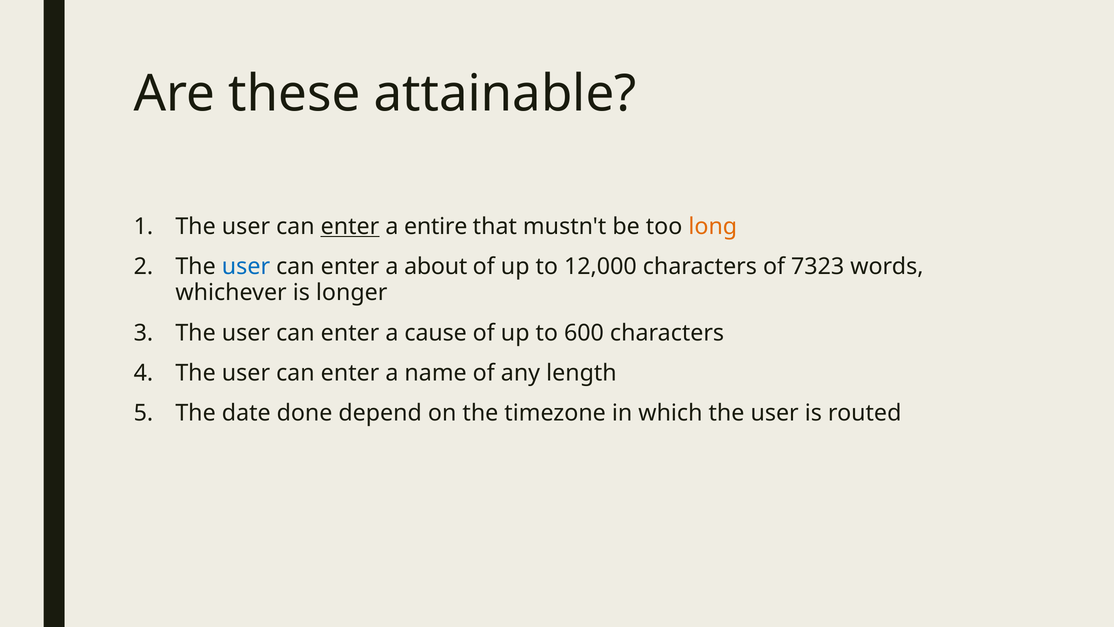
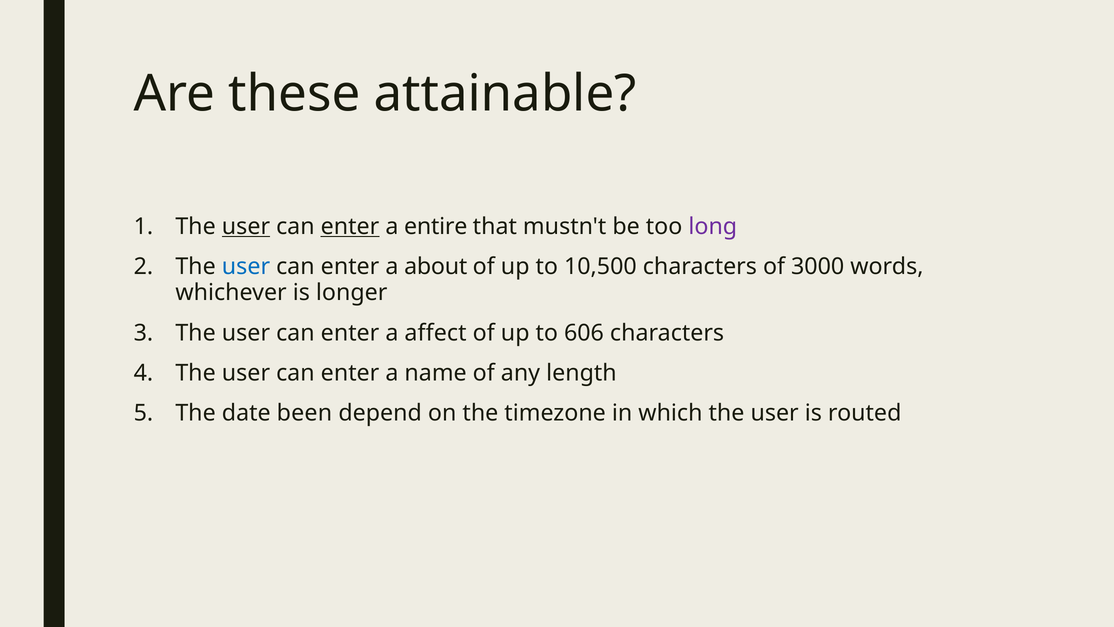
user at (246, 226) underline: none -> present
long colour: orange -> purple
12,000: 12,000 -> 10,500
7323: 7323 -> 3000
cause: cause -> affect
600: 600 -> 606
done: done -> been
